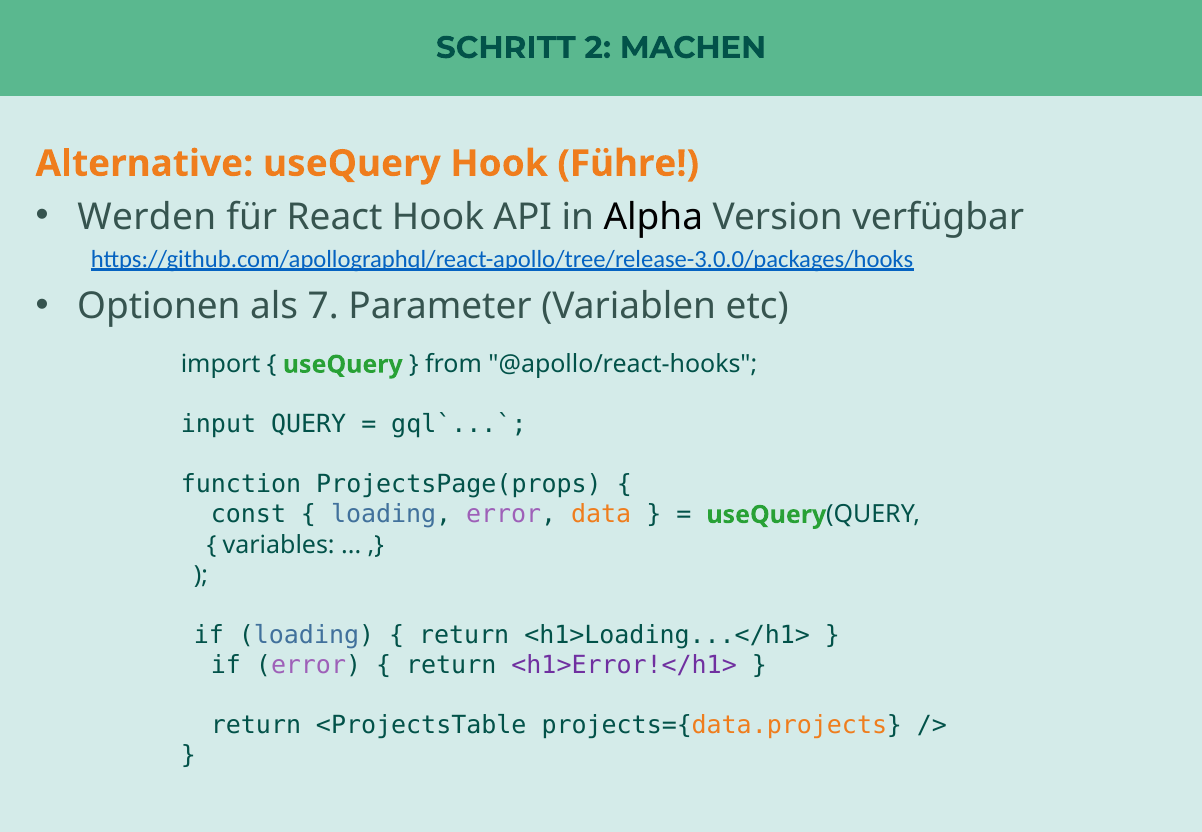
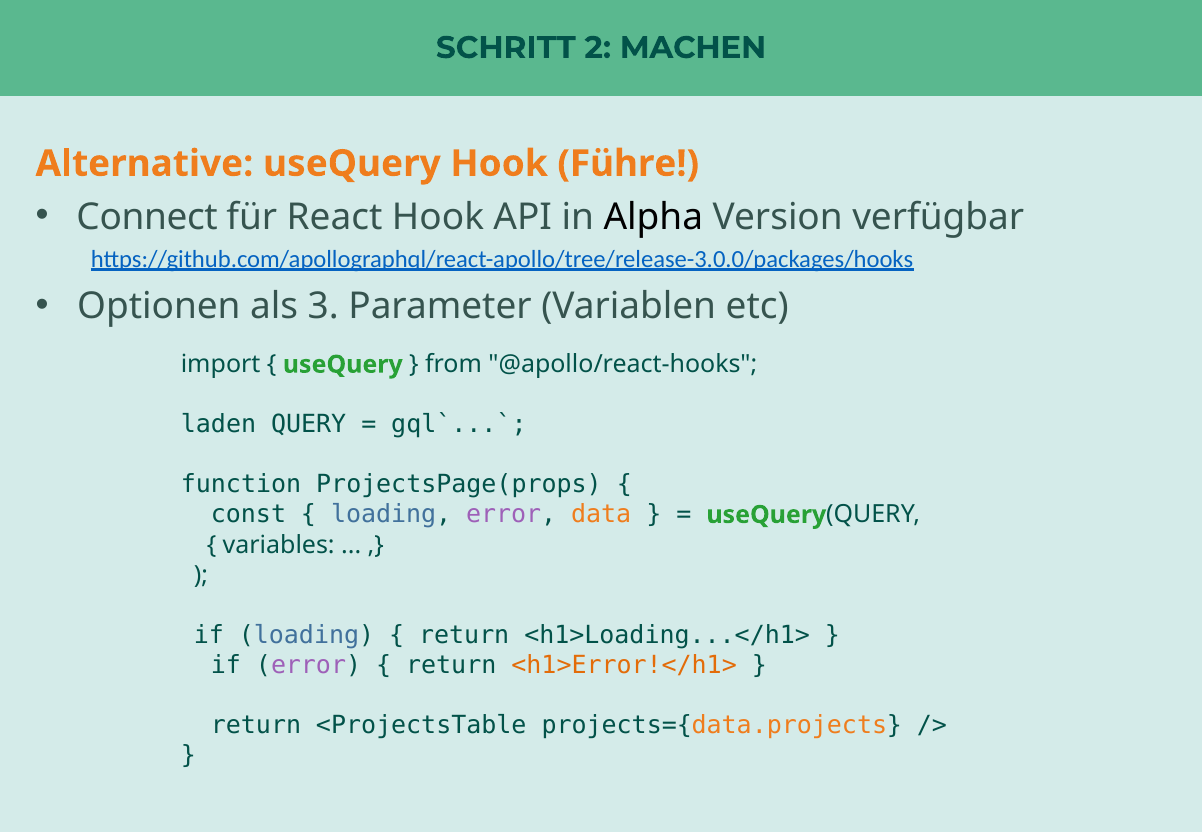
Werden: Werden -> Connect
7: 7 -> 3
input: input -> laden
<h1>Error!</h1> colour: purple -> orange
